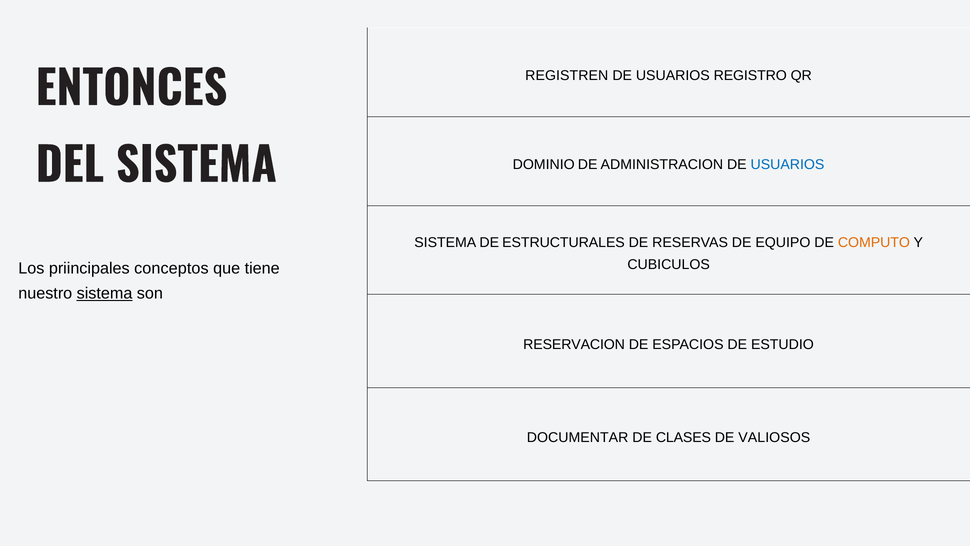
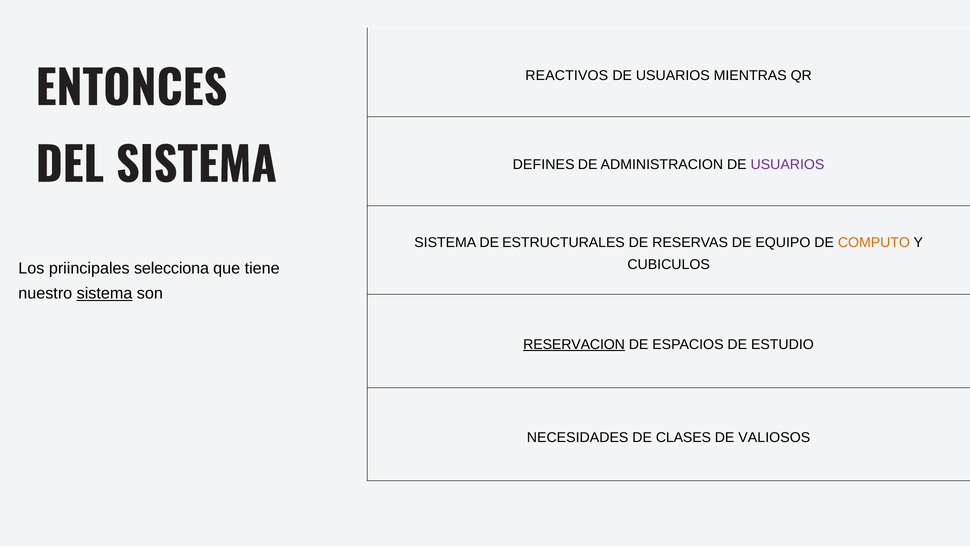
REGISTREN: REGISTREN -> REACTIVOS
REGISTRO: REGISTRO -> MIENTRAS
DOMINIO: DOMINIO -> DEFINES
USUARIOS at (787, 164) colour: blue -> purple
conceptos: conceptos -> selecciona
RESERVACION underline: none -> present
DOCUMENTAR: DOCUMENTAR -> NECESIDADES
